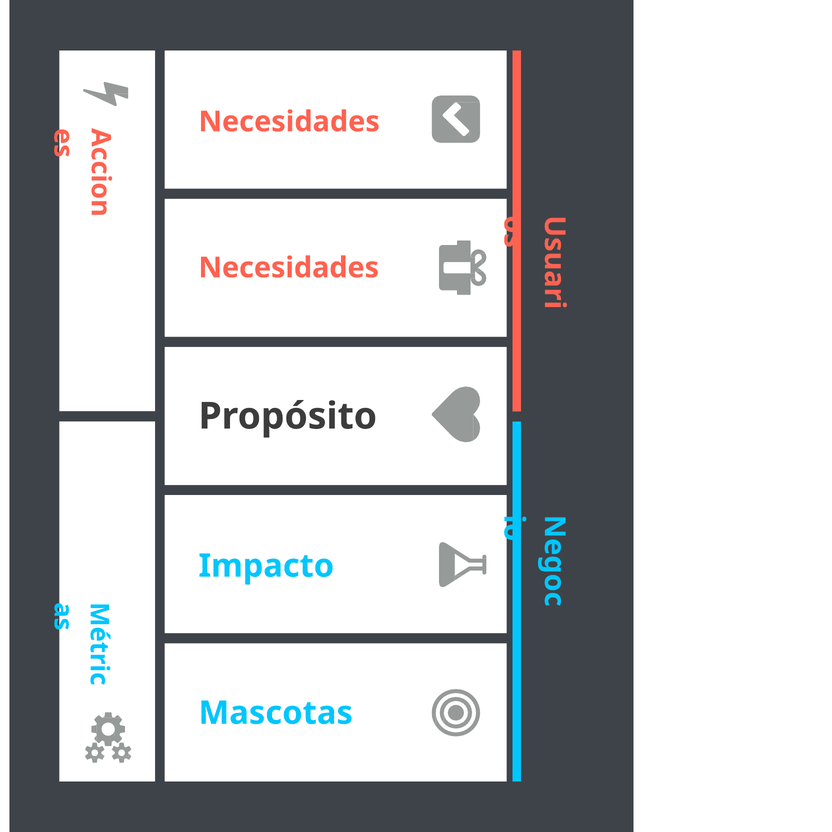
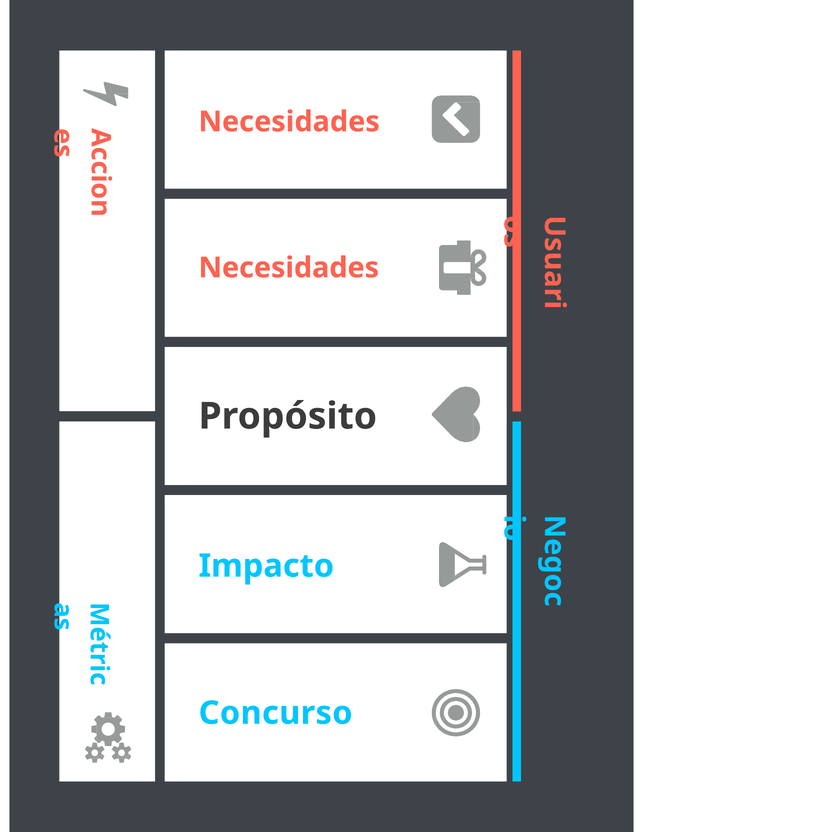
Mascotas: Mascotas -> Concurso
